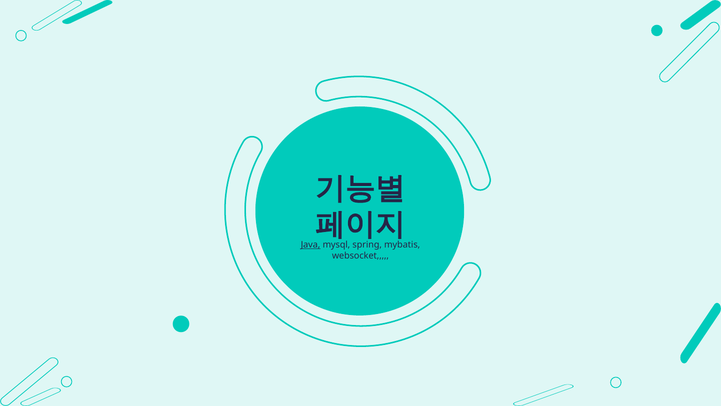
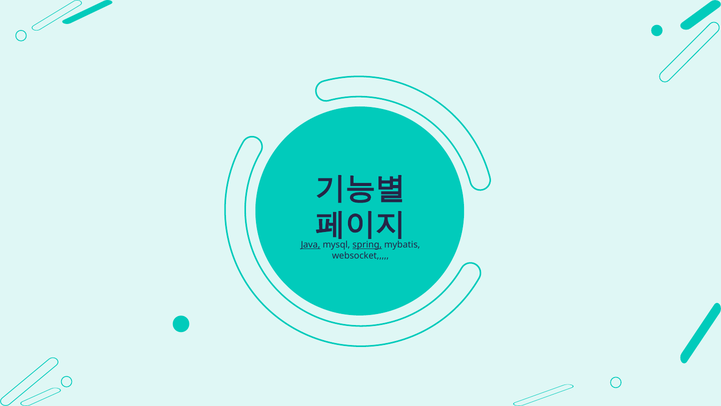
spring underline: none -> present
